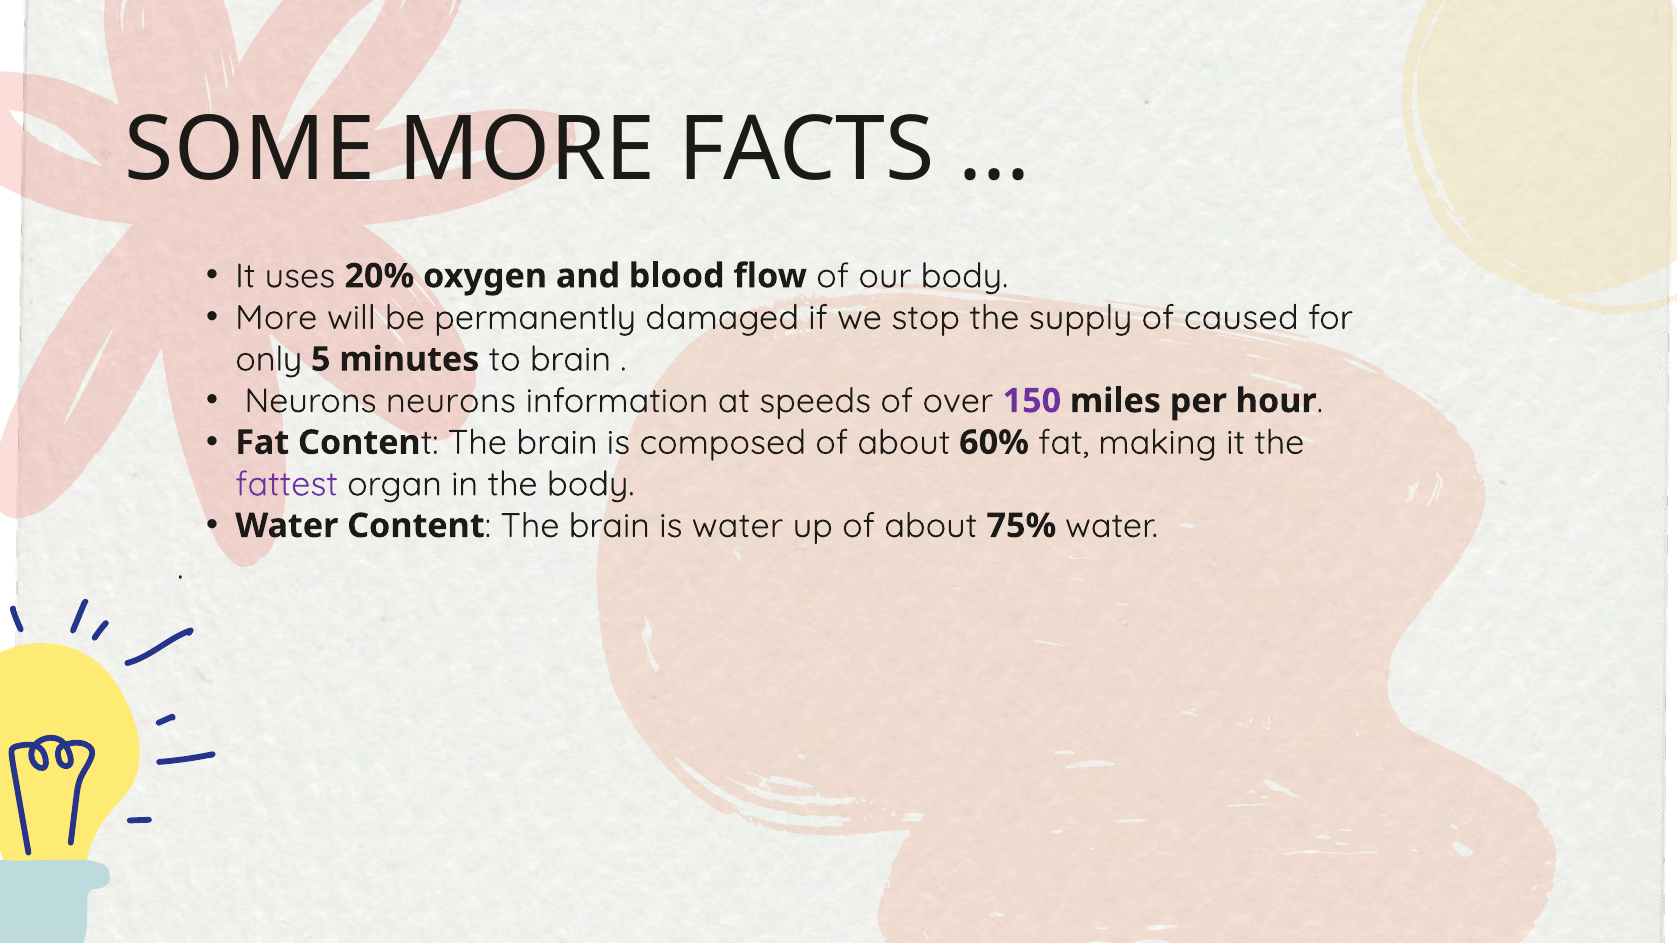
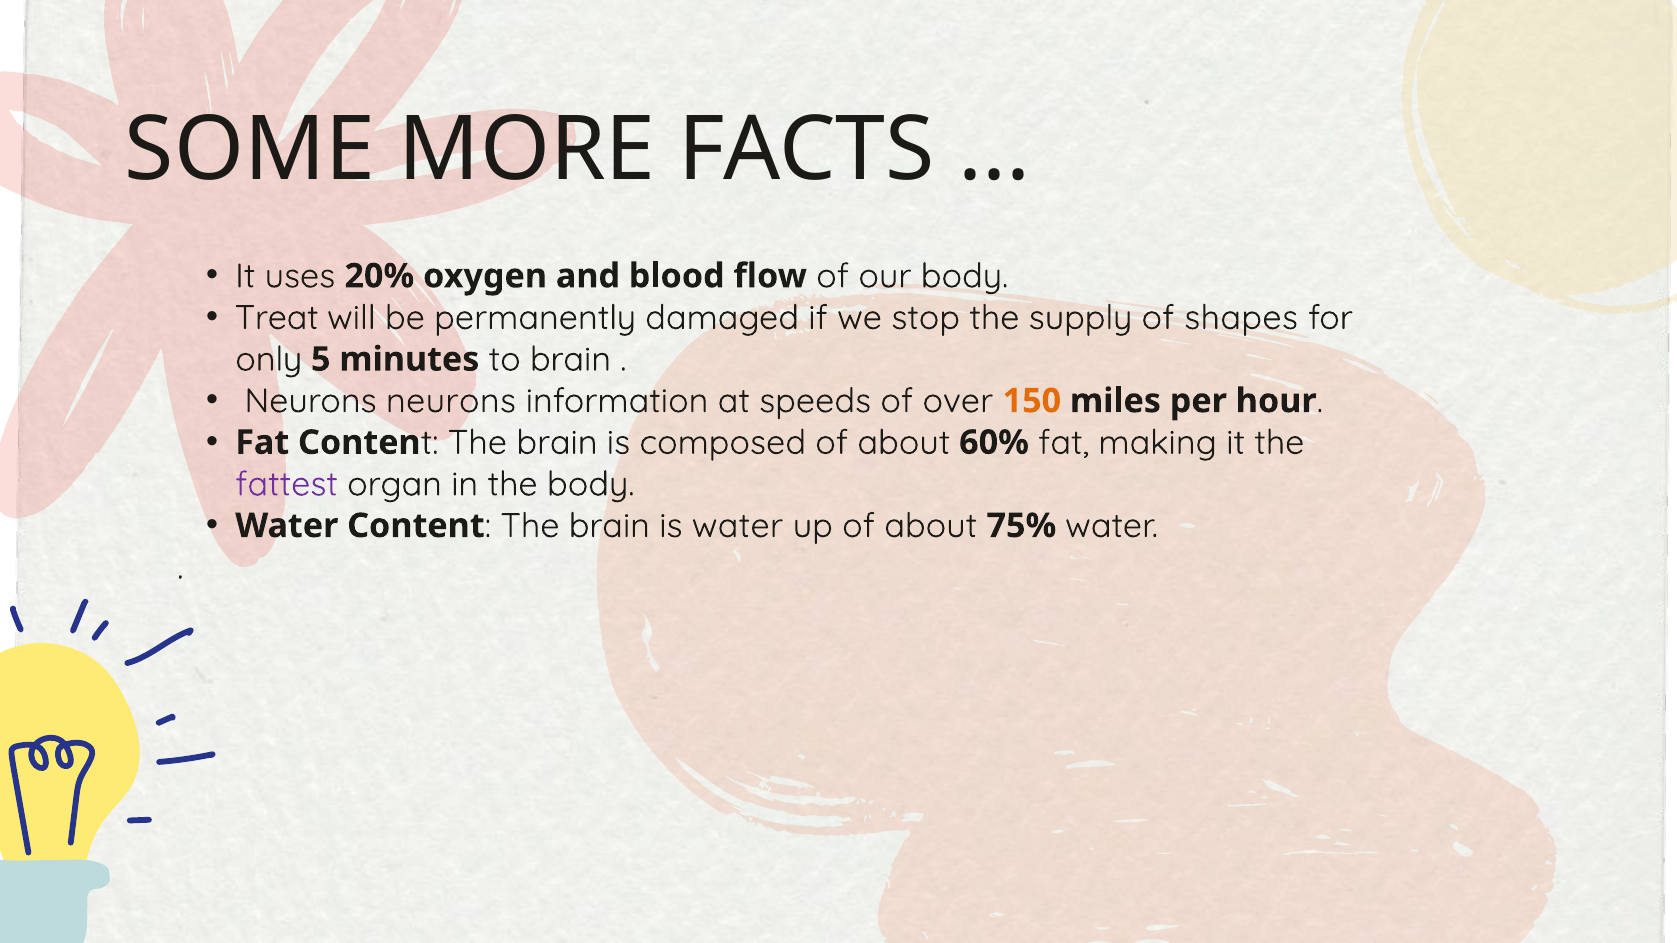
More at (276, 318): More -> Treat
caused: caused -> shapes
150 colour: purple -> orange
